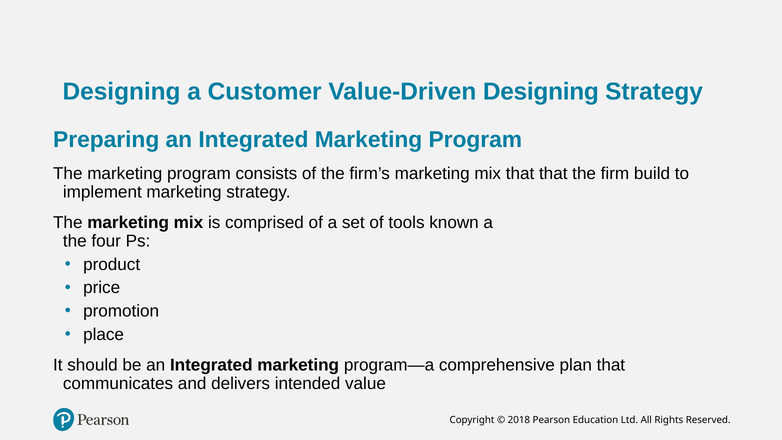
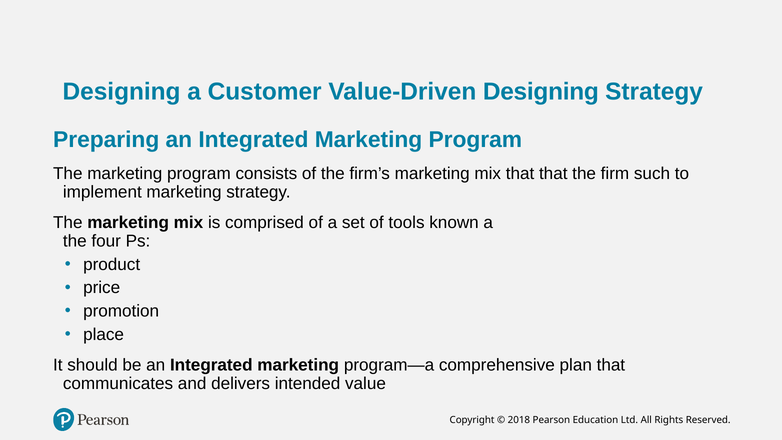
build: build -> such
